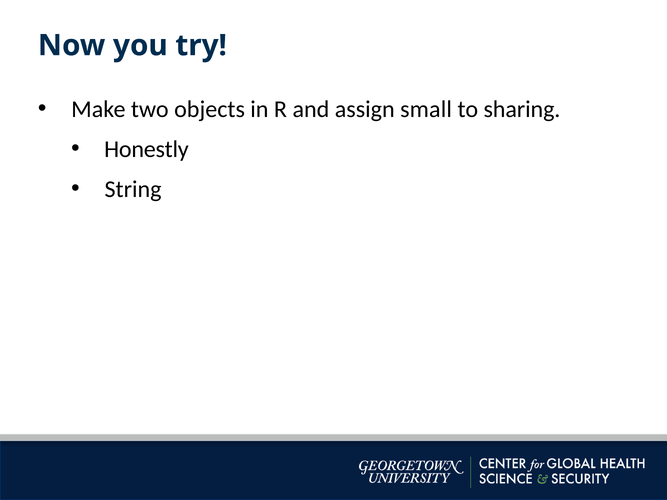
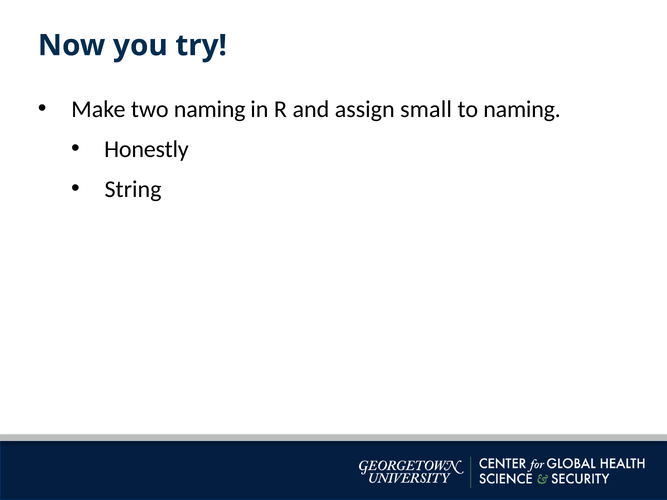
two objects: objects -> naming
to sharing: sharing -> naming
